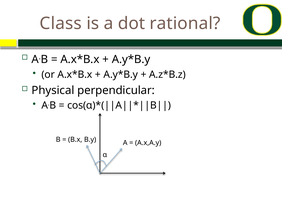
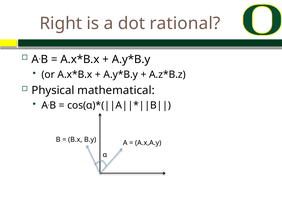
Class: Class -> Right
perpendicular: perpendicular -> mathematical
